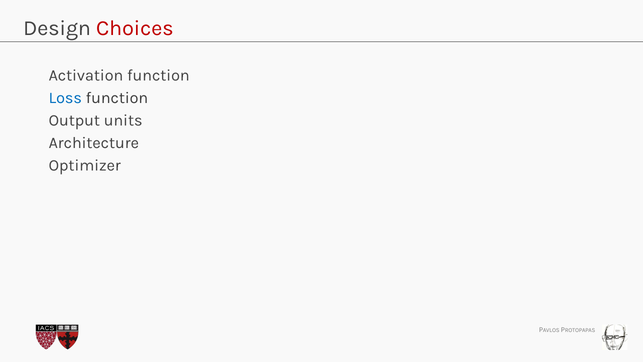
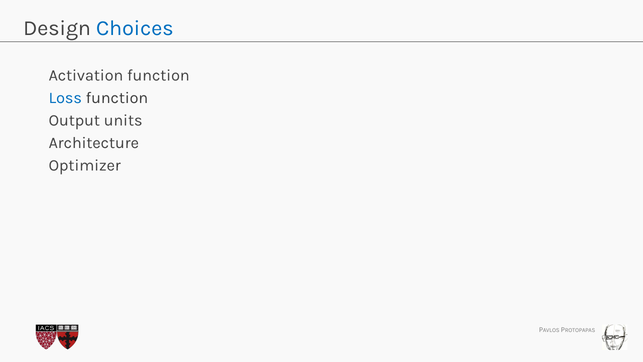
Choices colour: red -> blue
